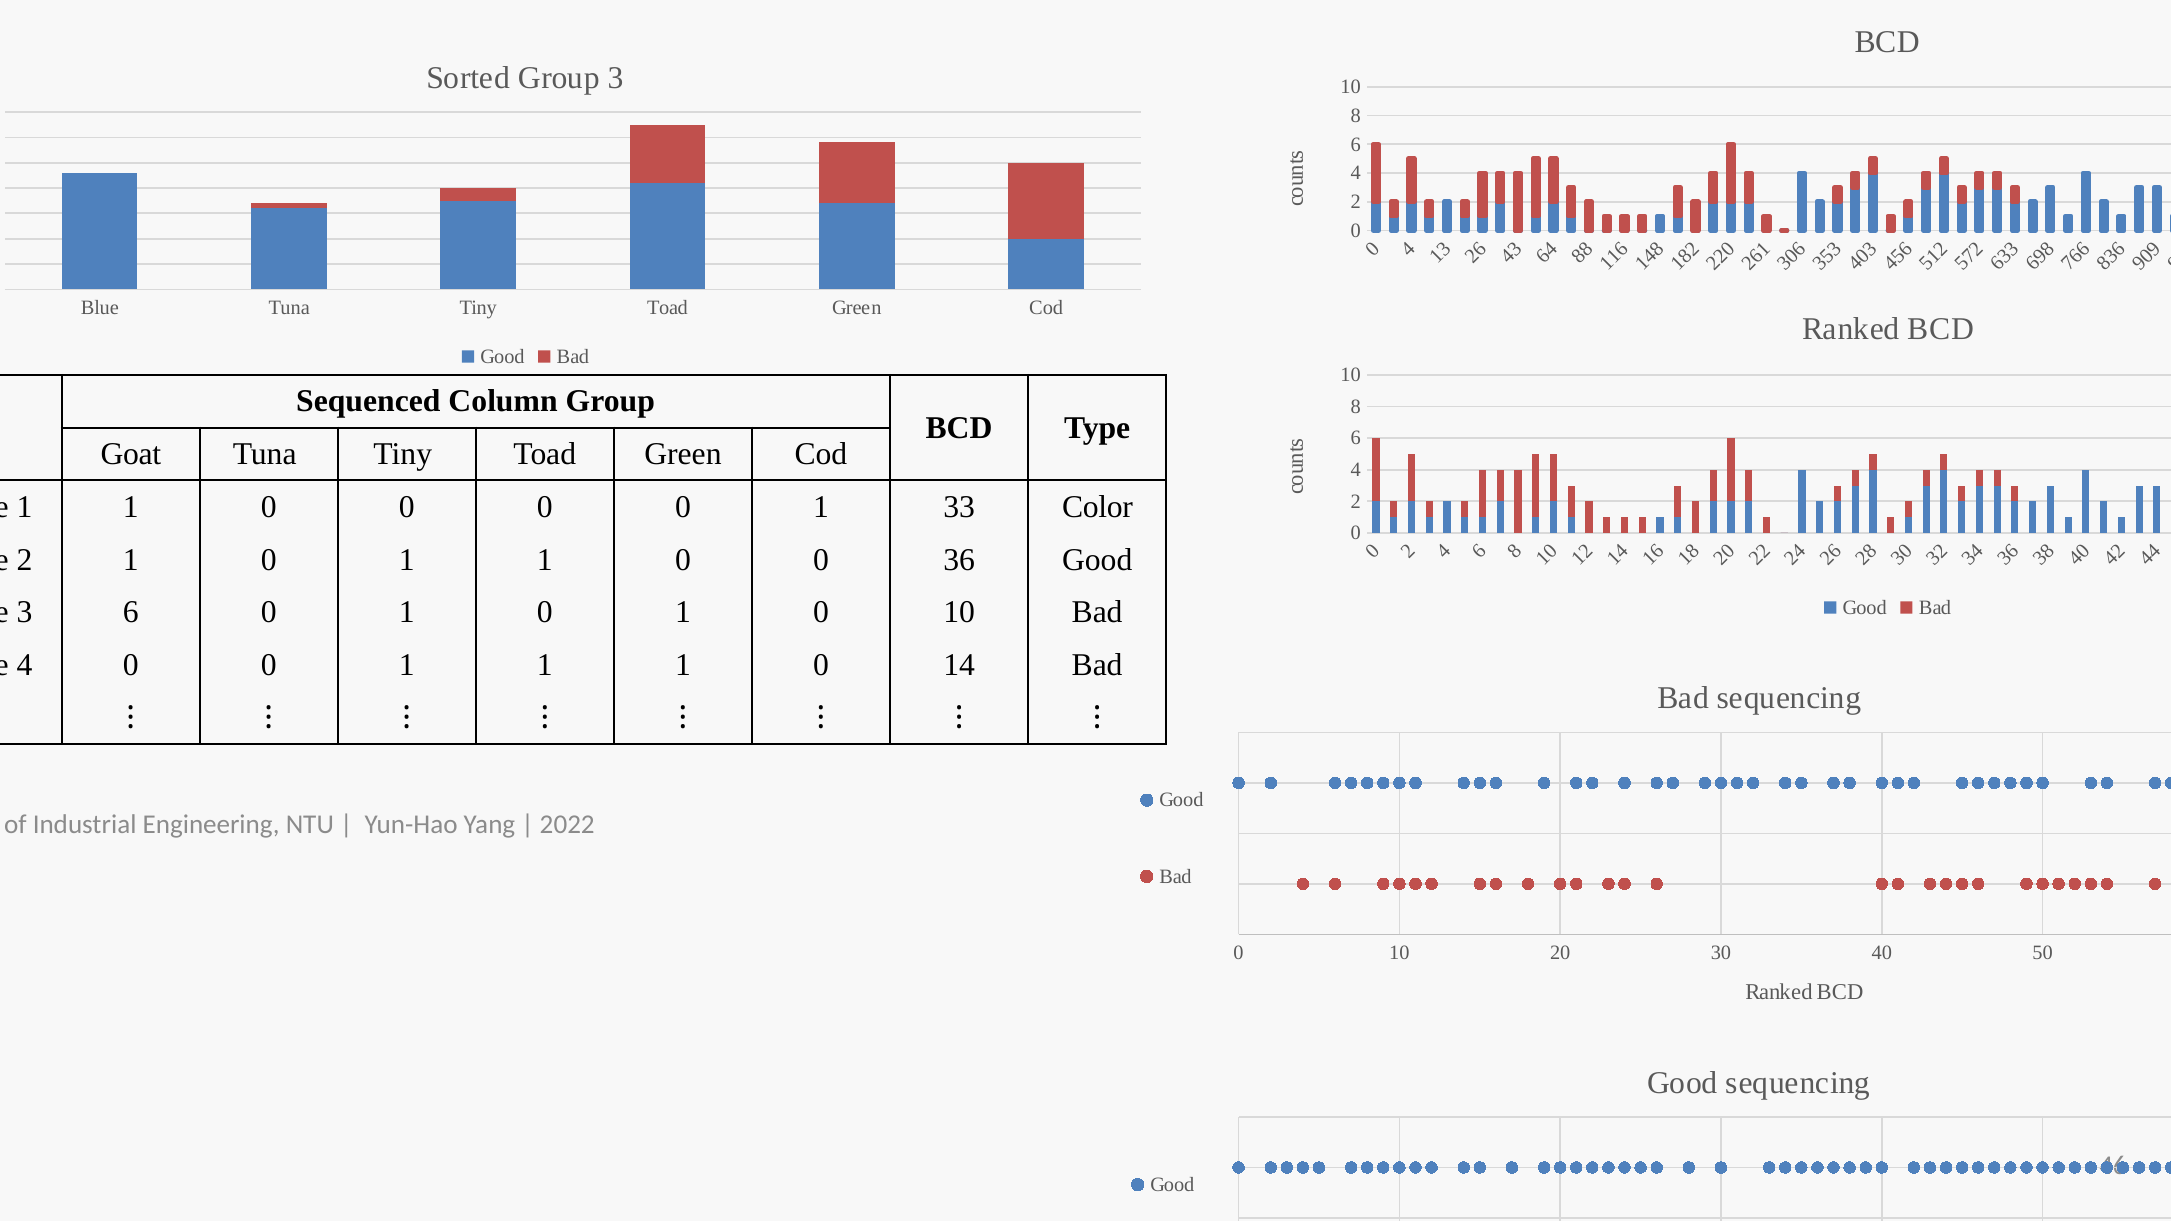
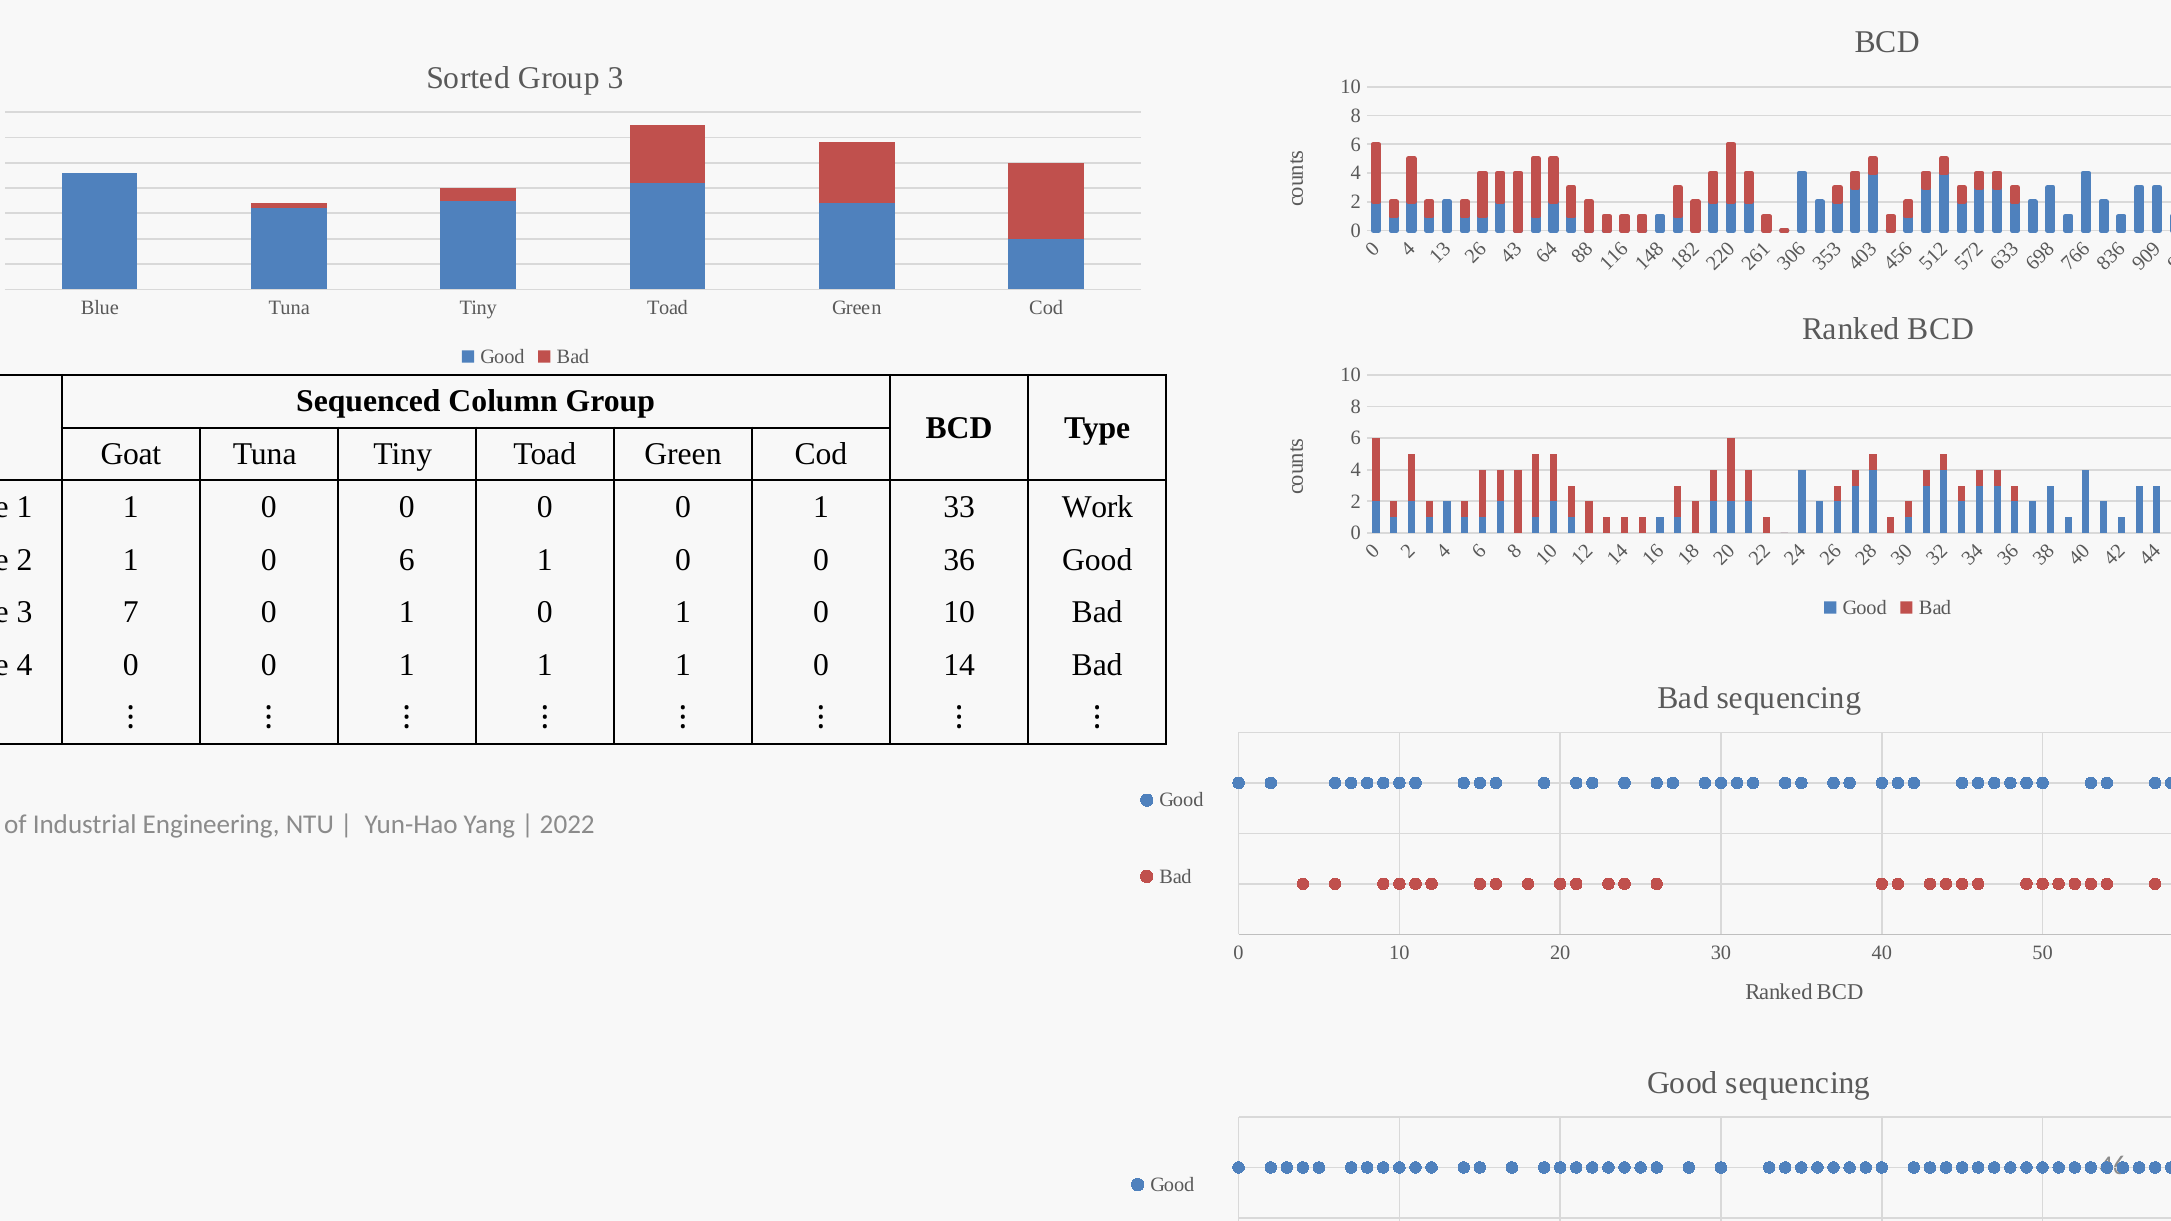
Color: Color -> Work
2 1 0 1: 1 -> 6
6 at (131, 613): 6 -> 7
